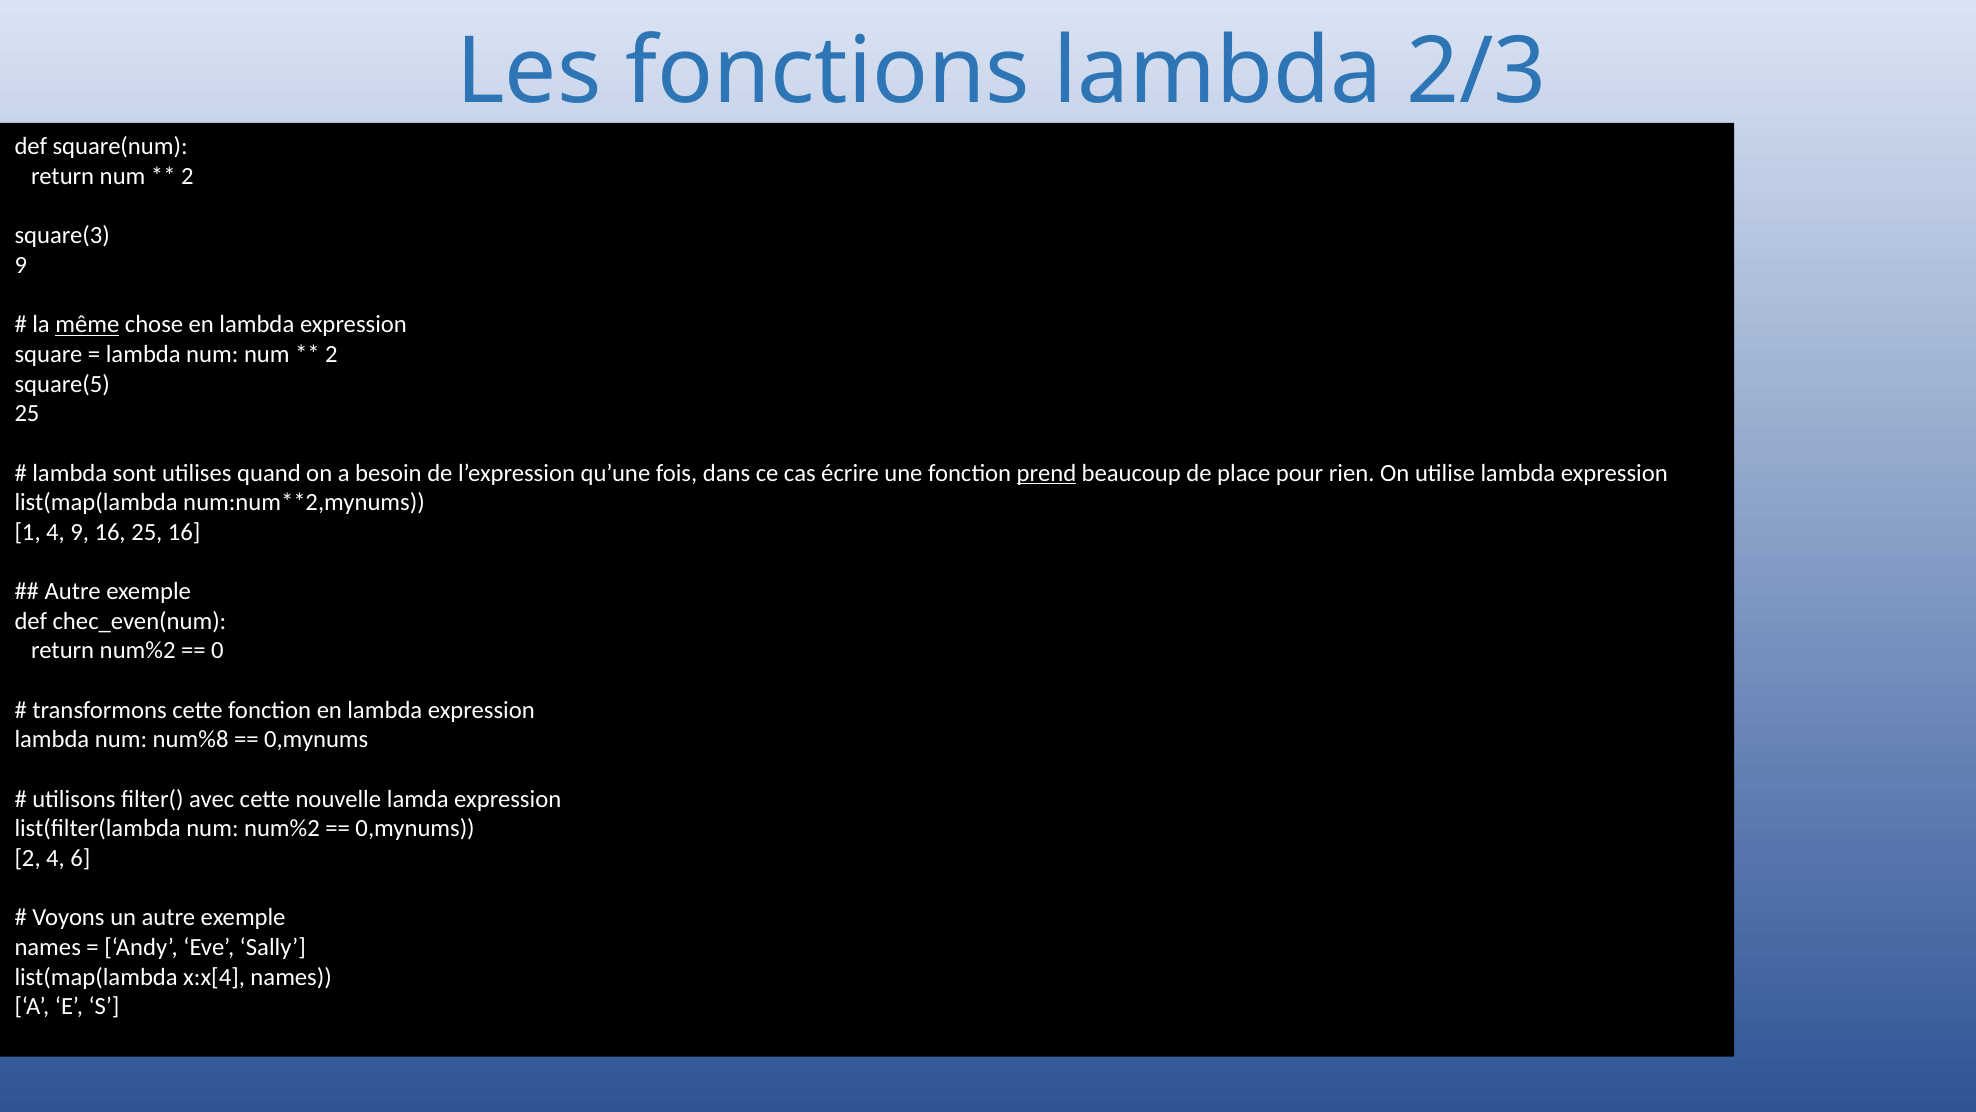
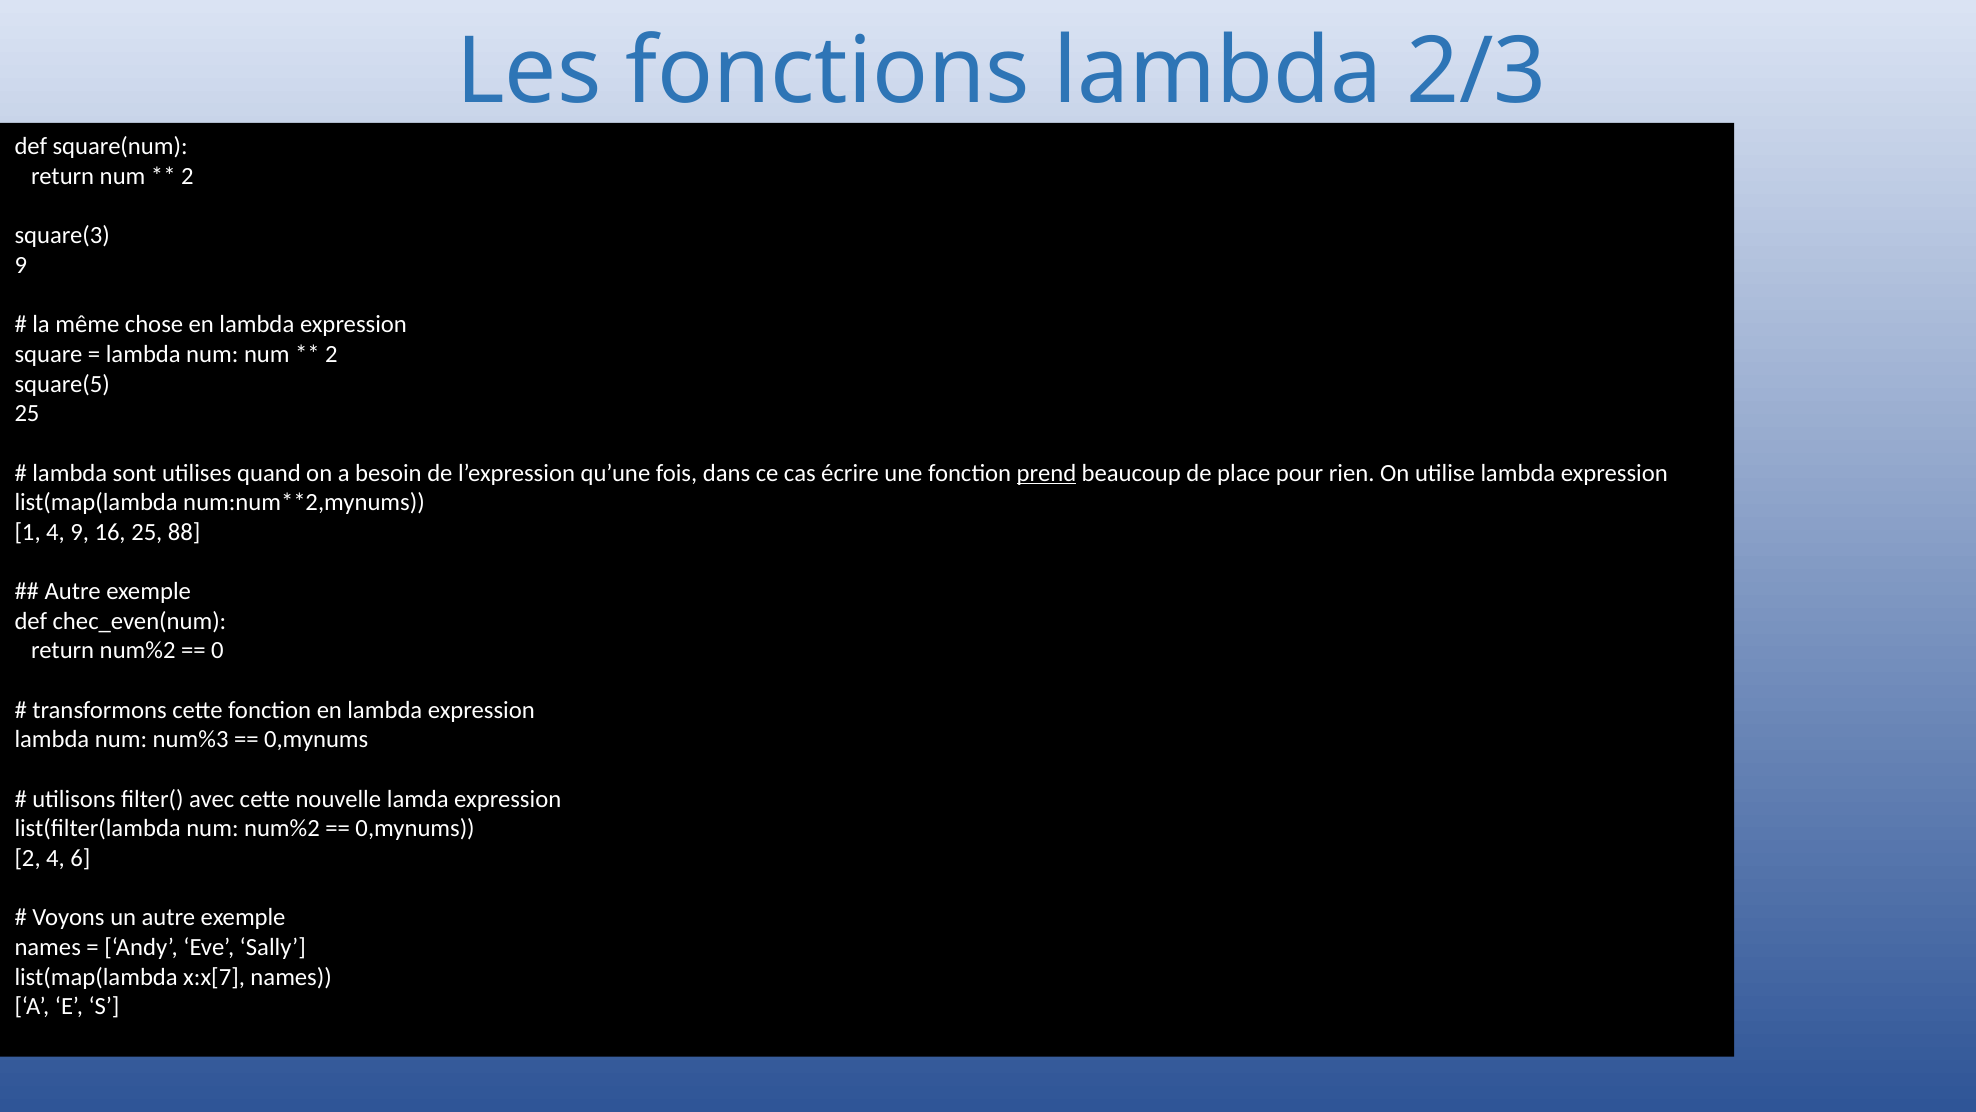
même underline: present -> none
25 16: 16 -> 88
num%8: num%8 -> num%3
x:x[4: x:x[4 -> x:x[7
